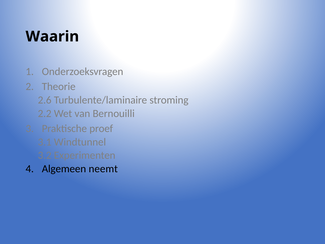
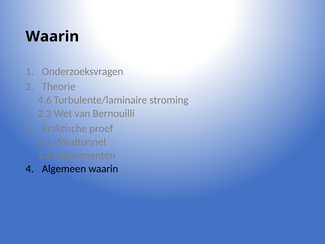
2.6: 2.6 -> 4.6
Algemeen neemt: neemt -> waarin
